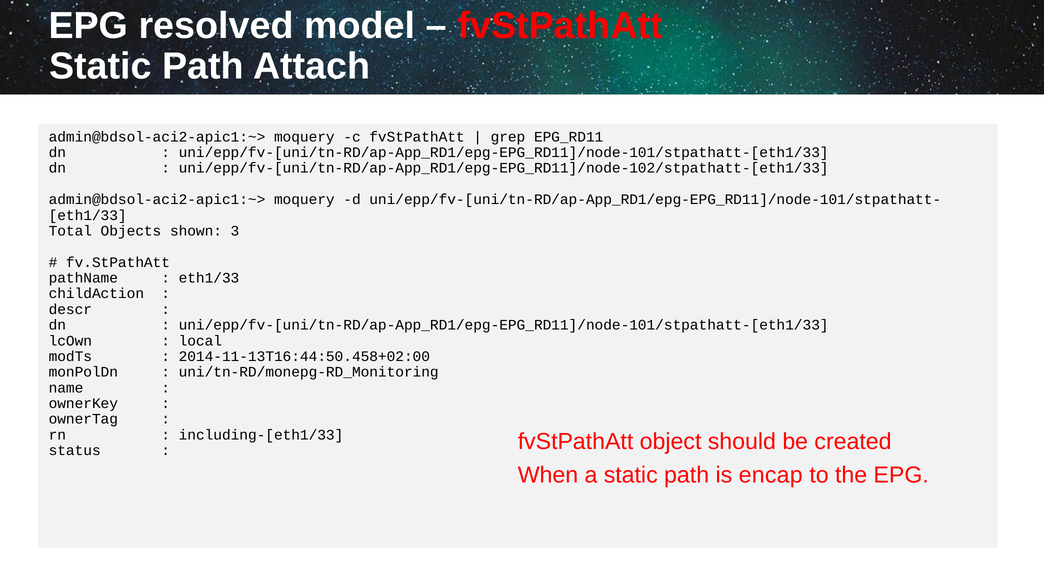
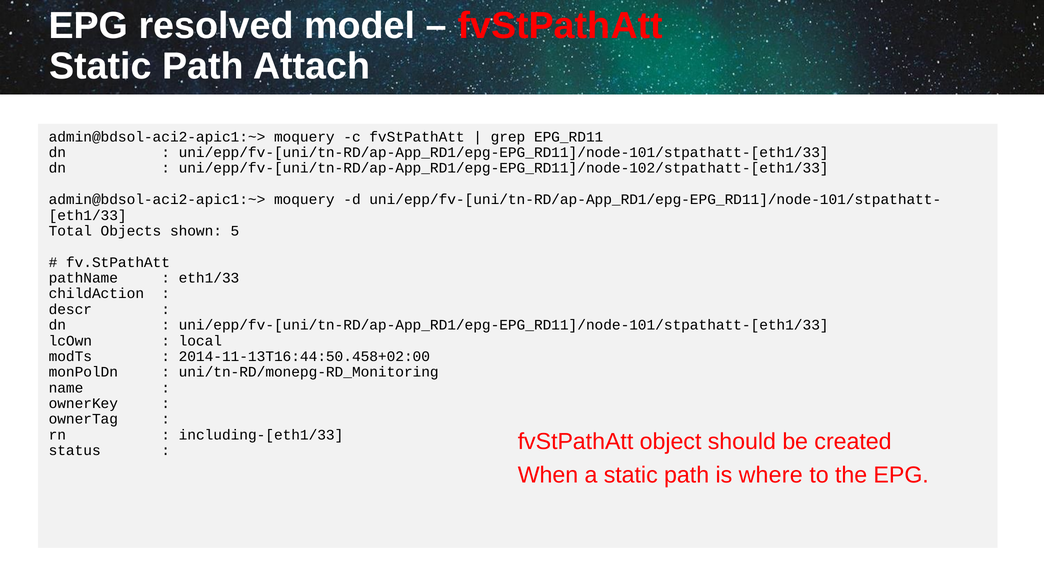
3: 3 -> 5
encap: encap -> where
